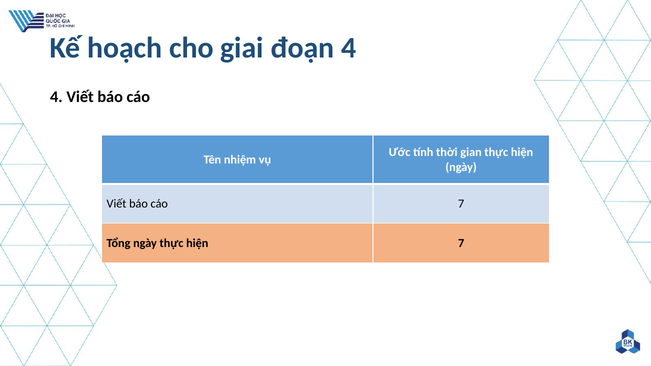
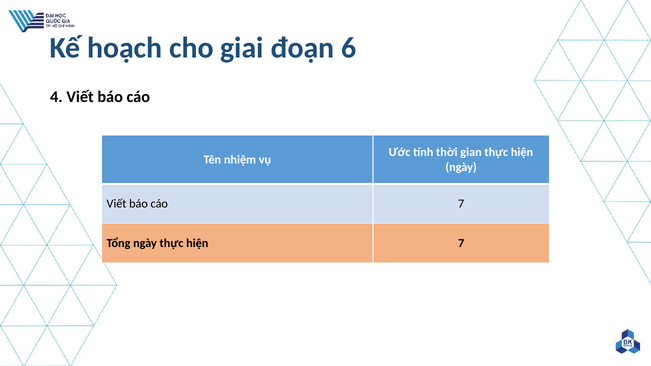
đoạn 4: 4 -> 6
